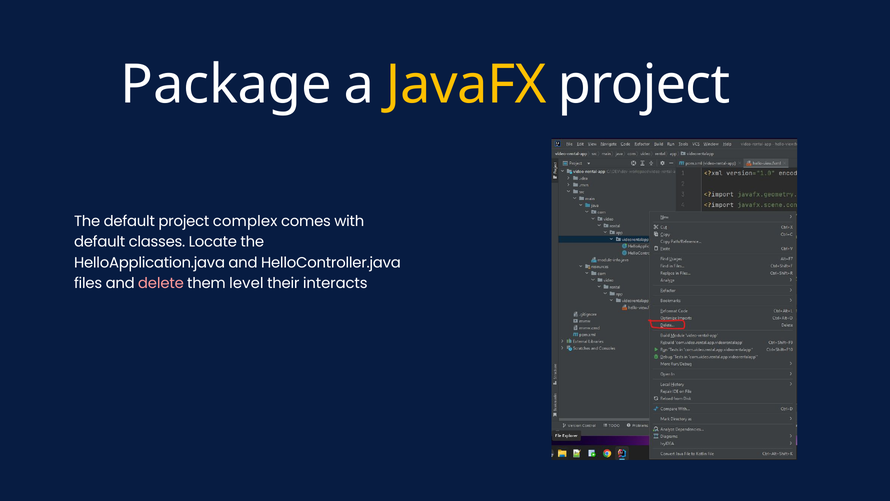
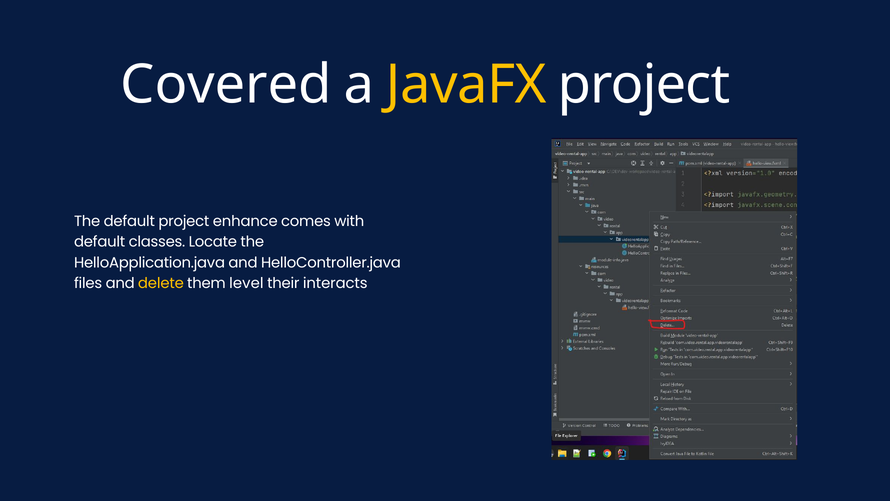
Package: Package -> Covered
complex: complex -> enhance
delete colour: pink -> yellow
